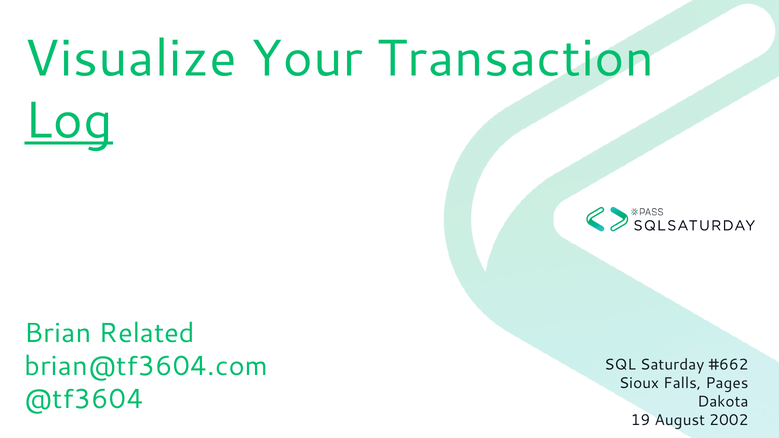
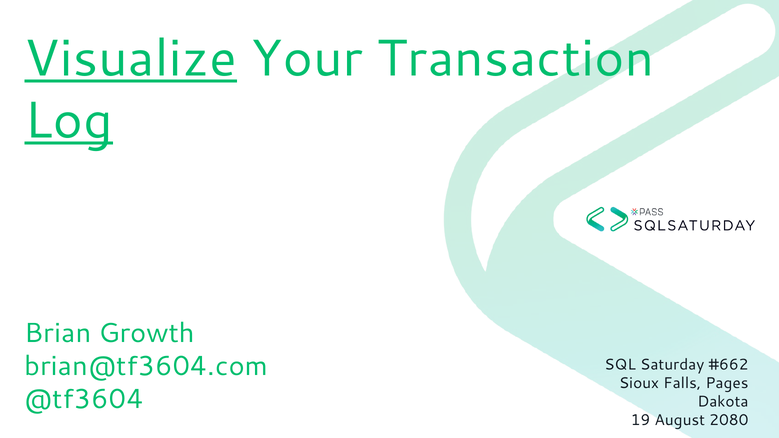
Visualize underline: none -> present
Related: Related -> Growth
2002: 2002 -> 2080
